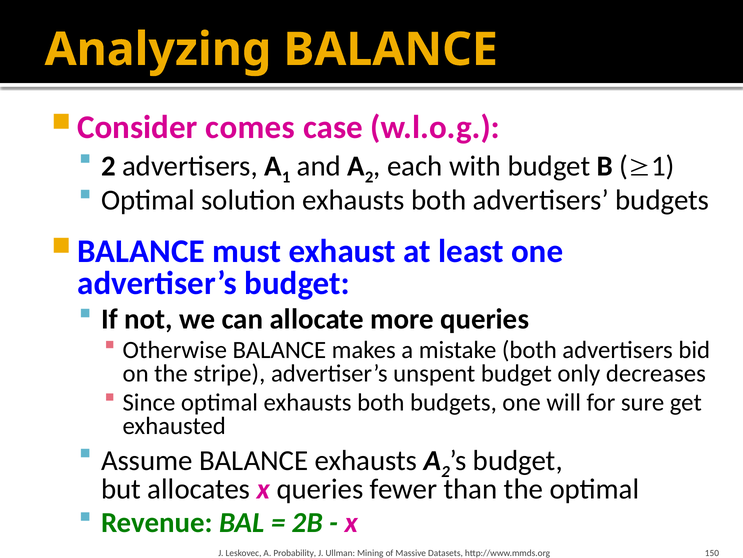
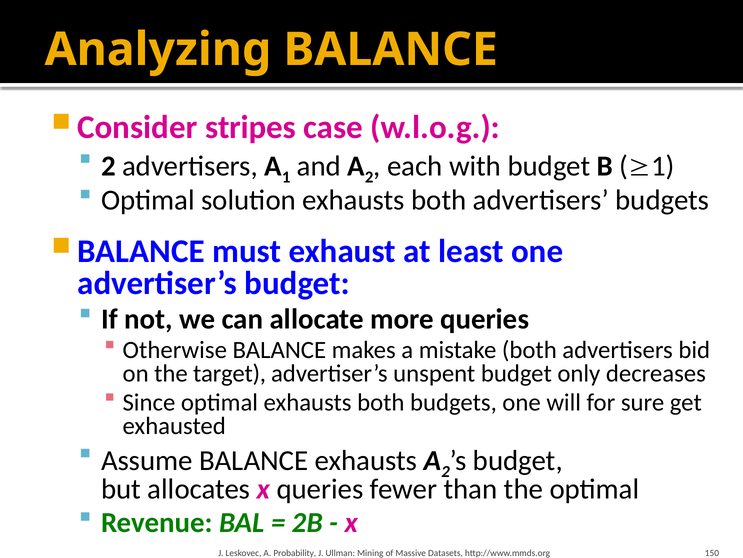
comes: comes -> stripes
stripe: stripe -> target
